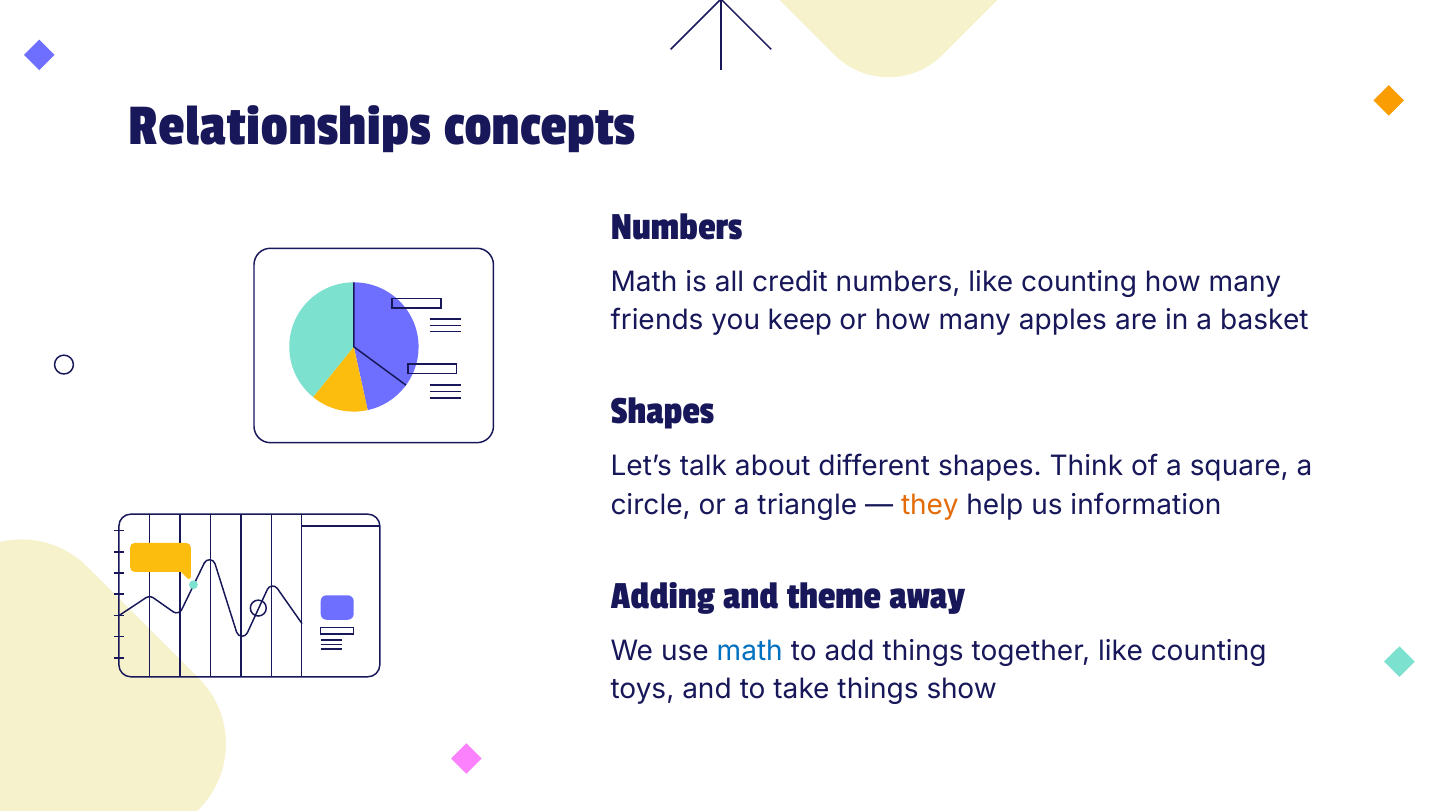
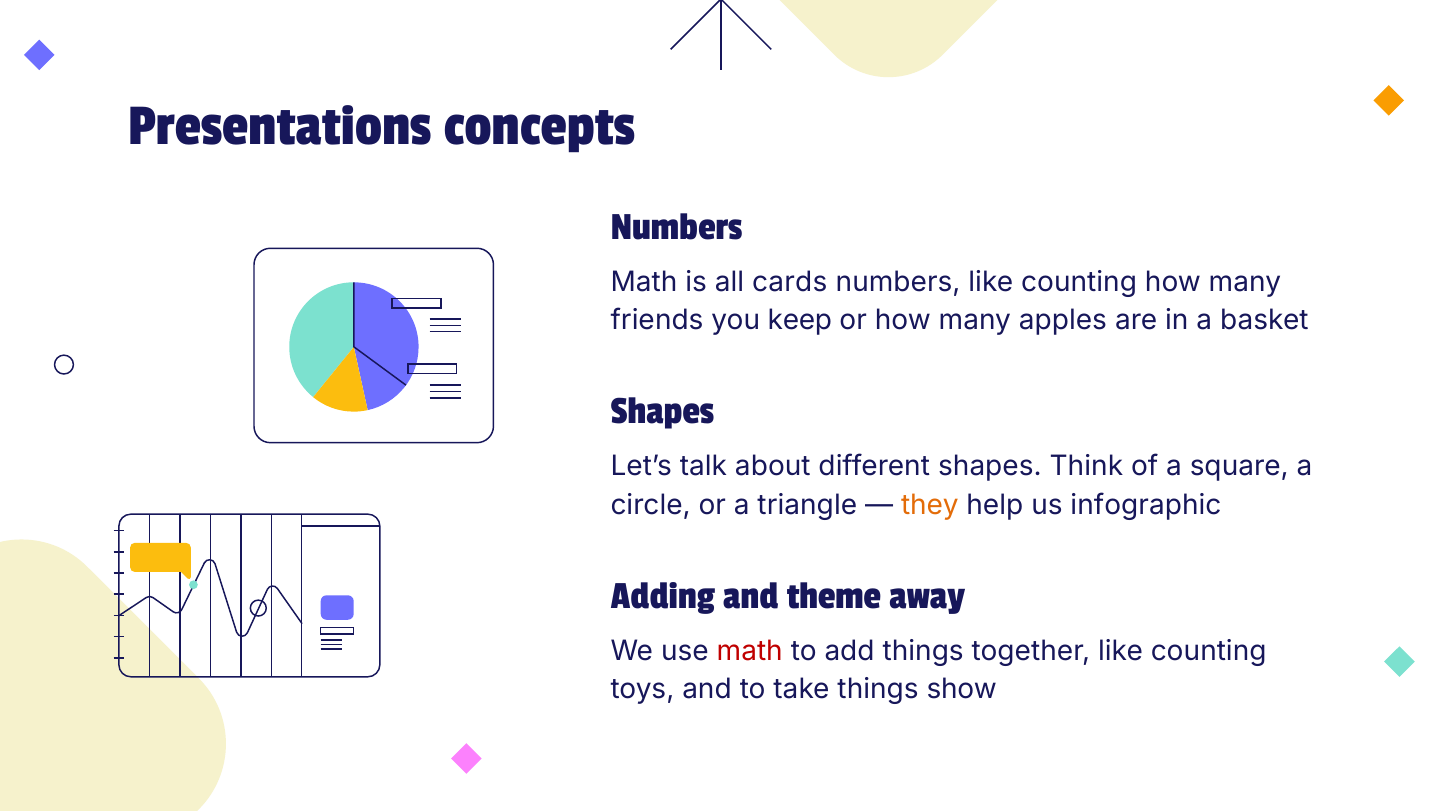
Relationships: Relationships -> Presentations
credit: credit -> cards
information: information -> infographic
math at (750, 651) colour: blue -> red
